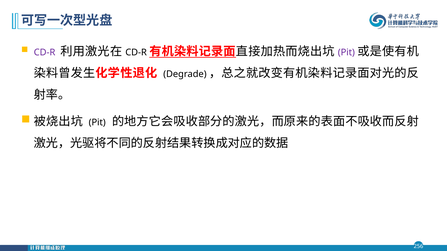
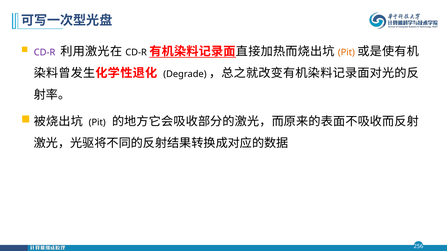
Pit at (346, 53) colour: purple -> orange
